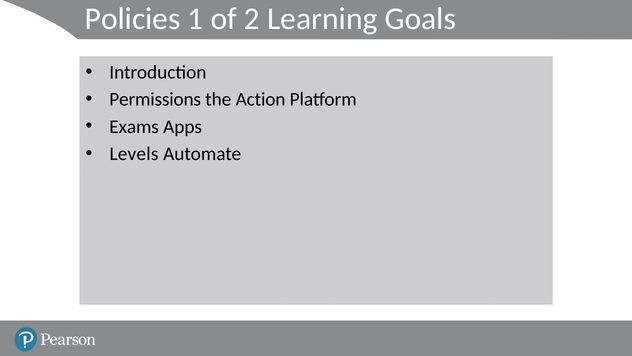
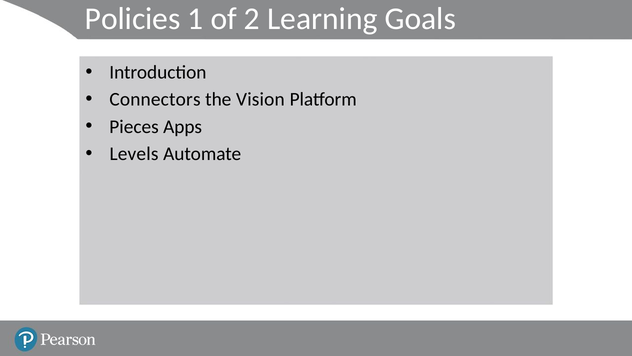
Permissions: Permissions -> Connectors
Action: Action -> Vision
Exams: Exams -> Pieces
